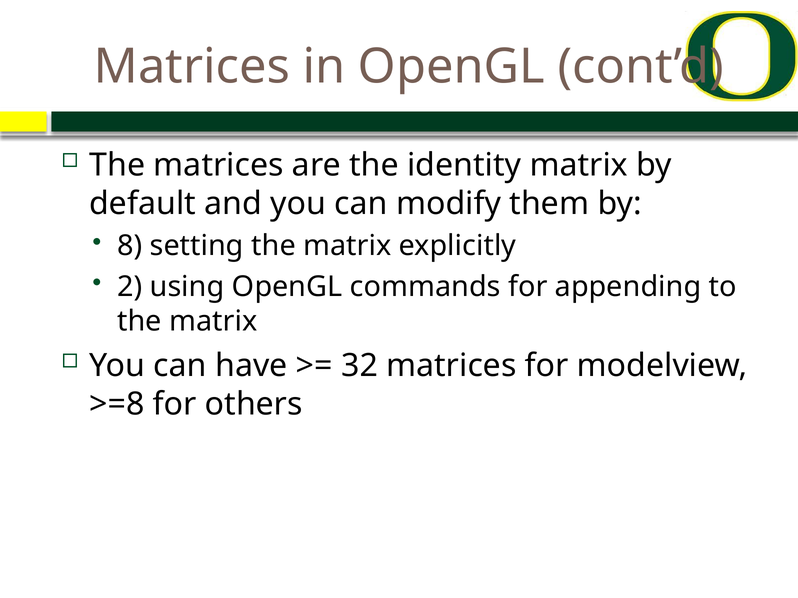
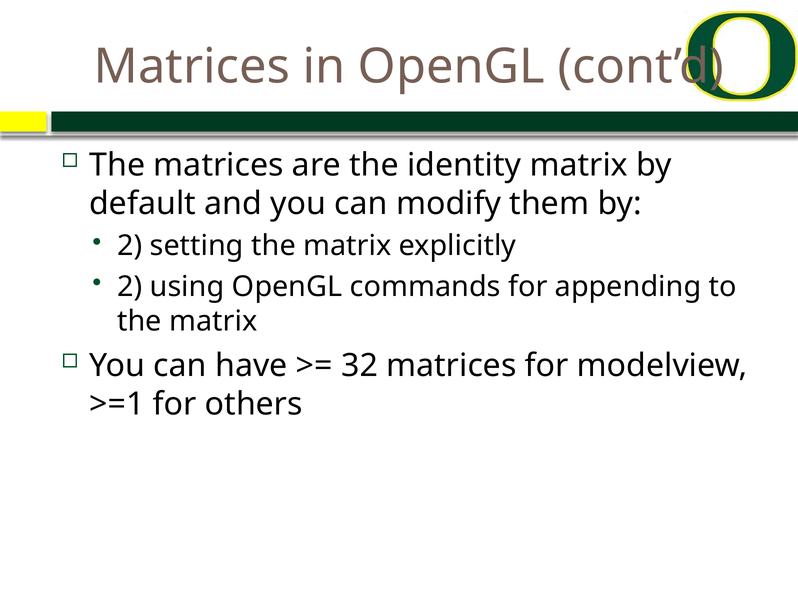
8 at (130, 246): 8 -> 2
>=8: >=8 -> >=1
